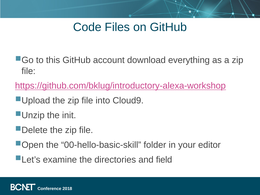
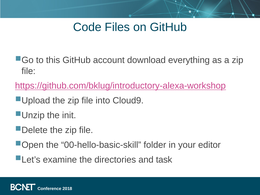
field: field -> task
